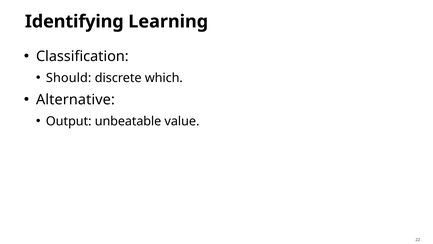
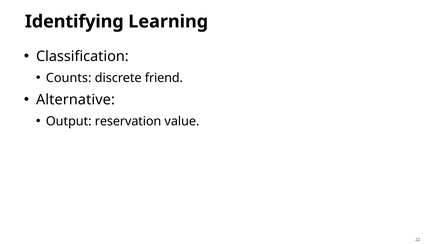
Should: Should -> Counts
which: which -> friend
unbeatable: unbeatable -> reservation
